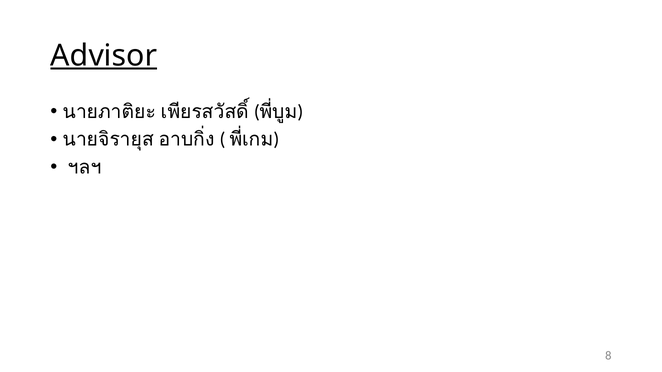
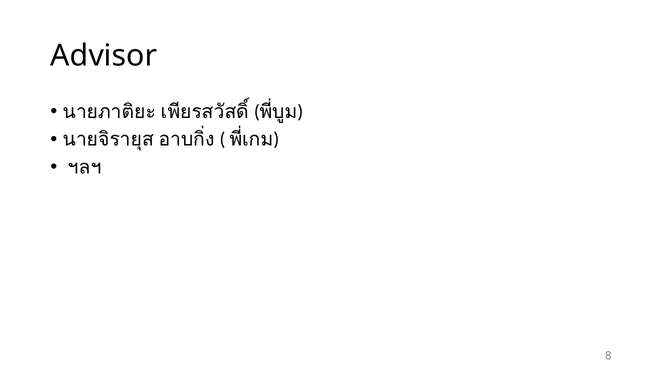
Advisor underline: present -> none
